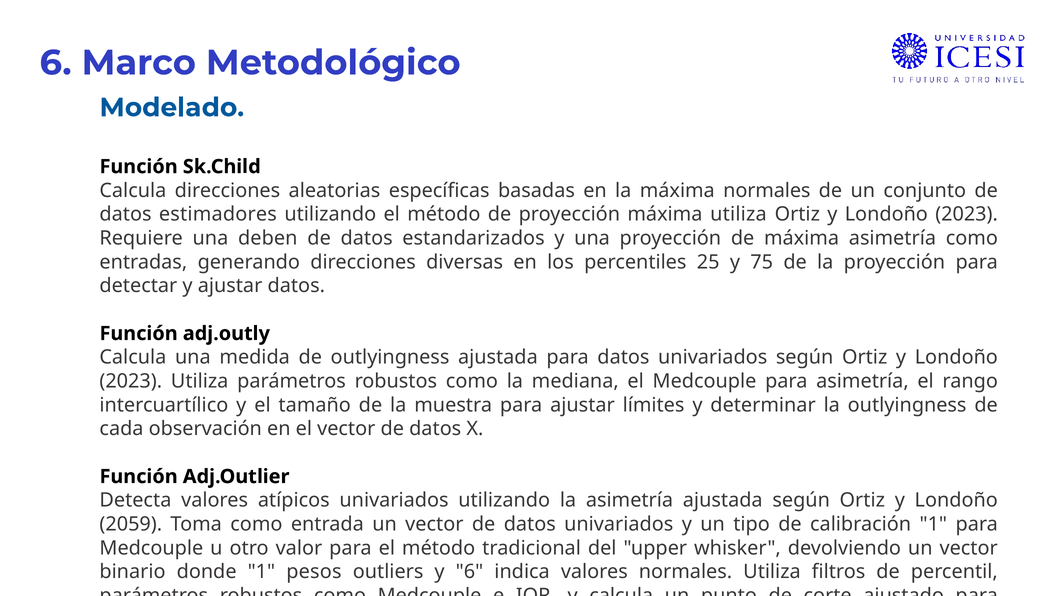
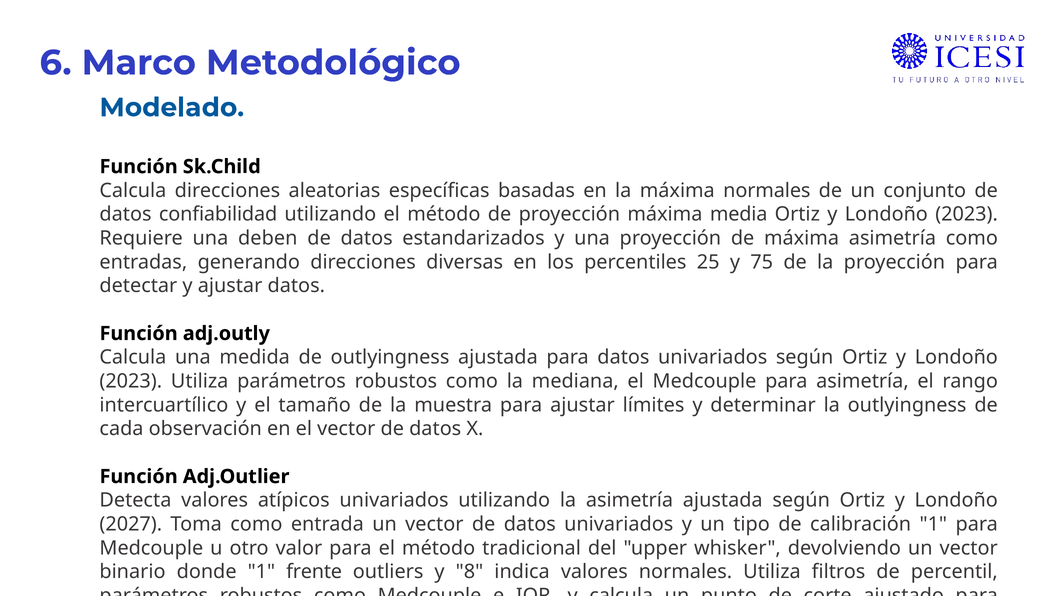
estimadores: estimadores -> confiabilidad
máxima utiliza: utiliza -> media
2059: 2059 -> 2027
pesos: pesos -> frente
y 6: 6 -> 8
